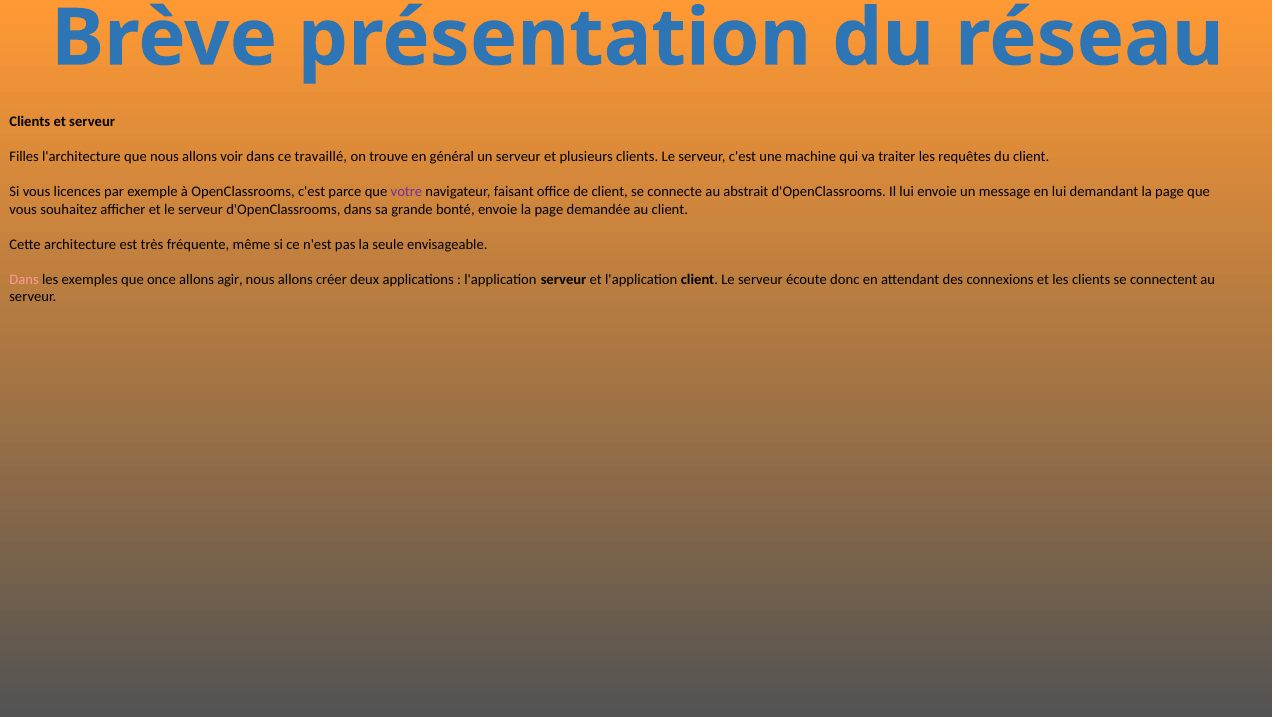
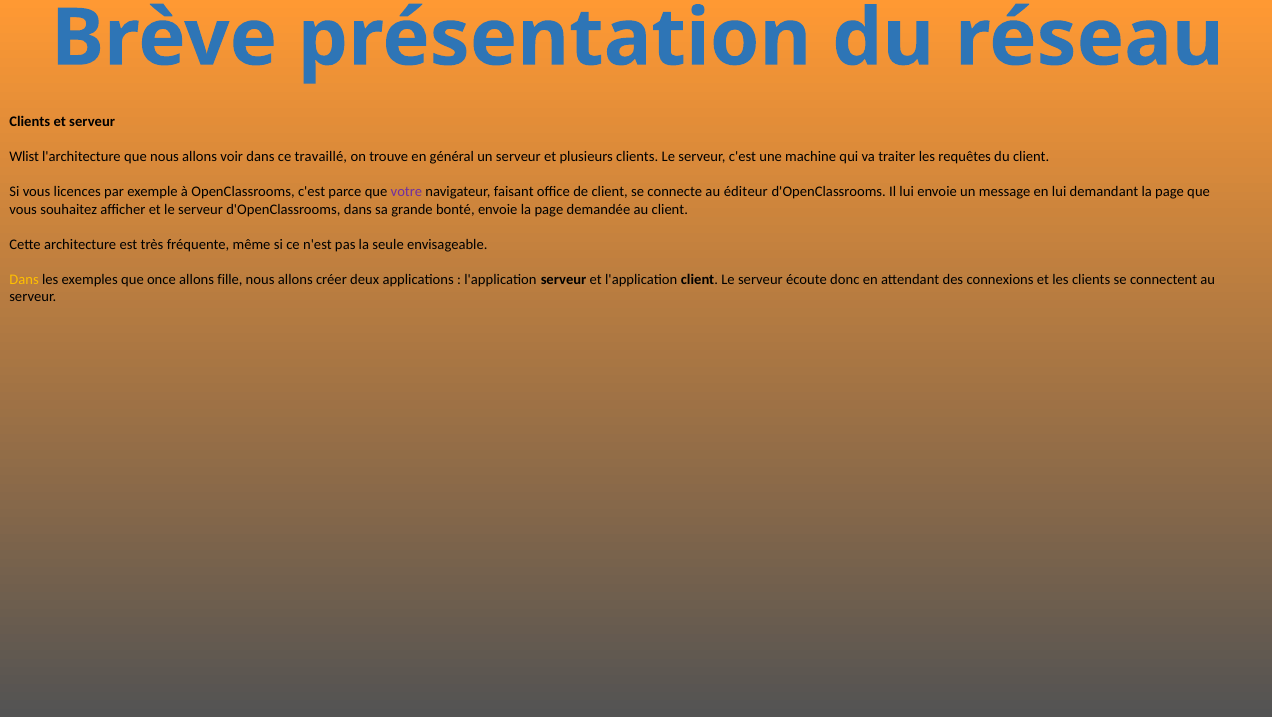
Filles: Filles -> Wlist
abstrait: abstrait -> éditeur
Dans at (24, 280) colour: pink -> yellow
agir: agir -> fille
